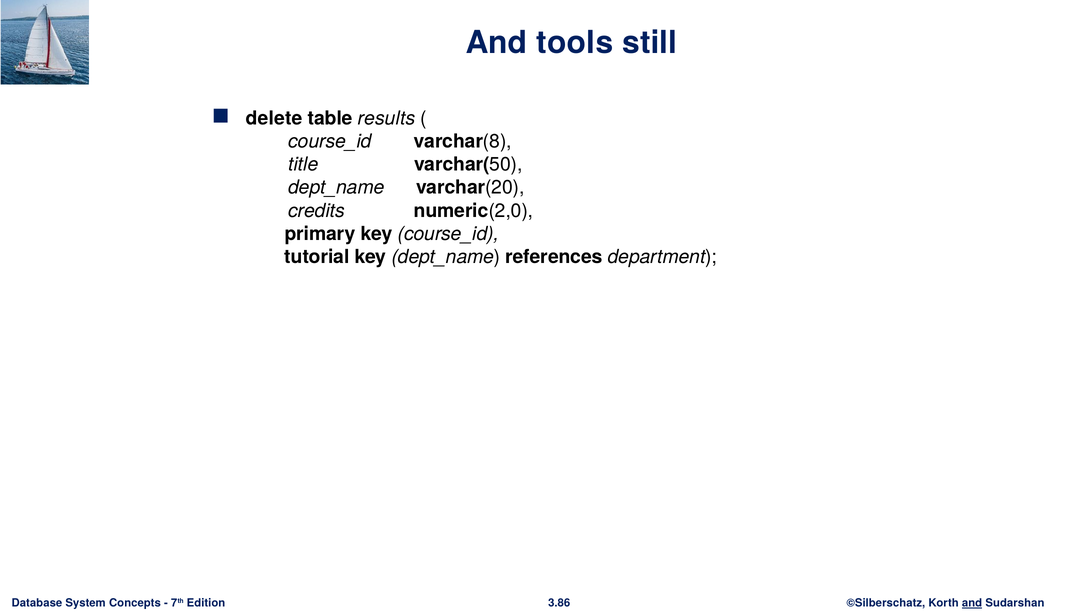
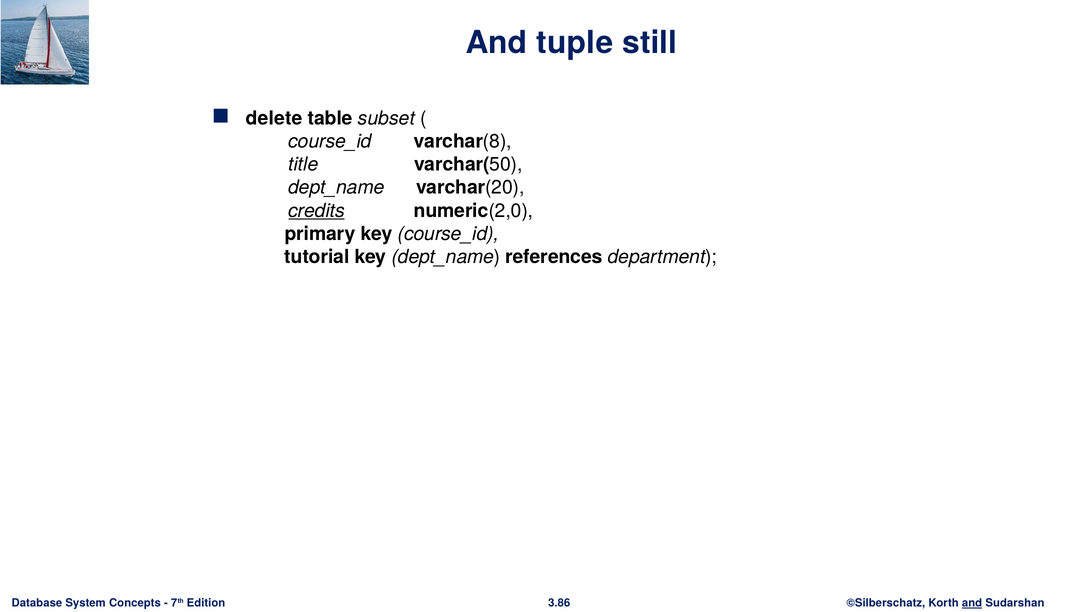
tools: tools -> tuple
results: results -> subset
credits underline: none -> present
